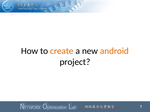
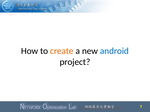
android colour: orange -> blue
